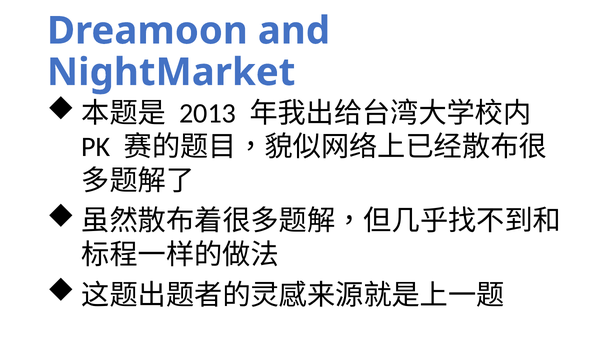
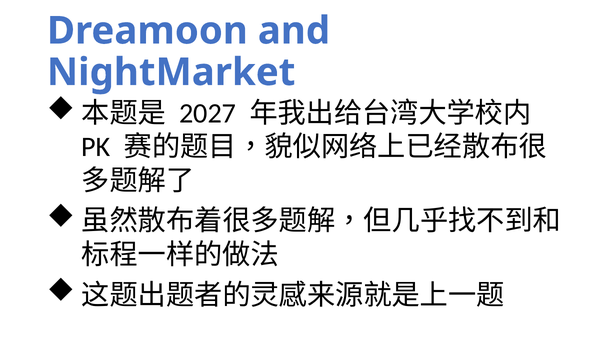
2013: 2013 -> 2027
